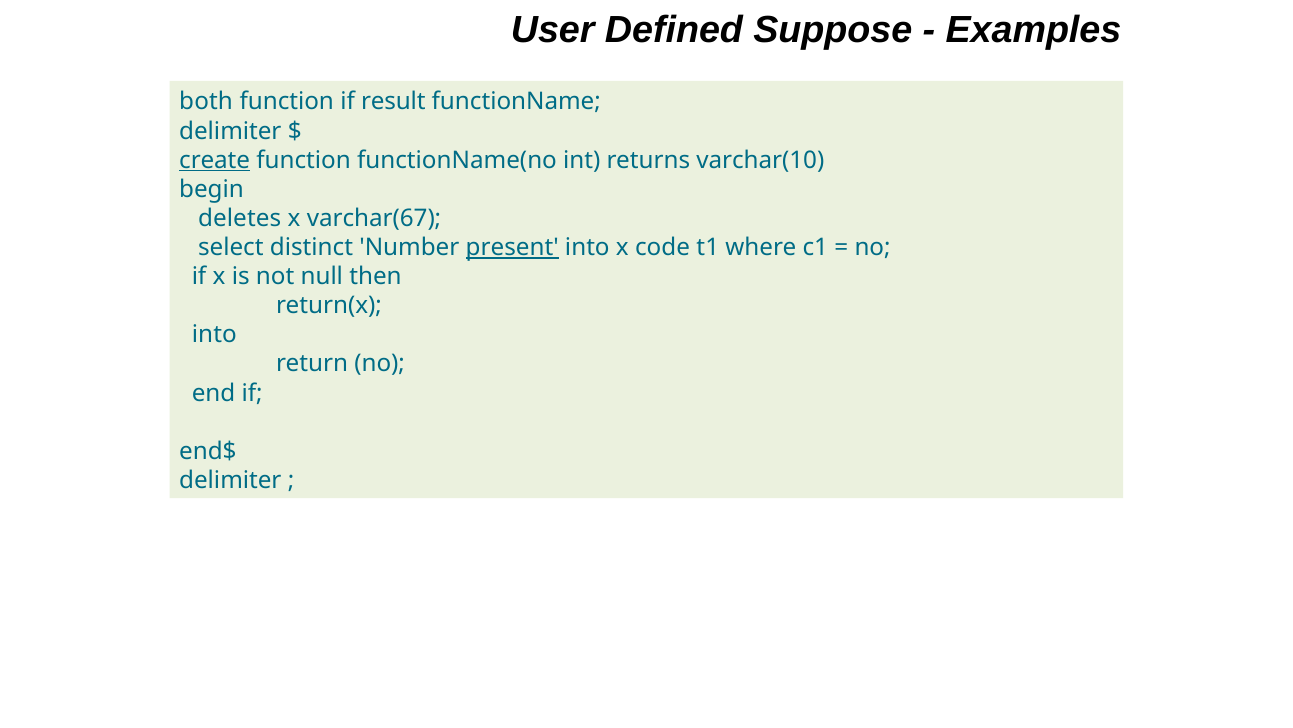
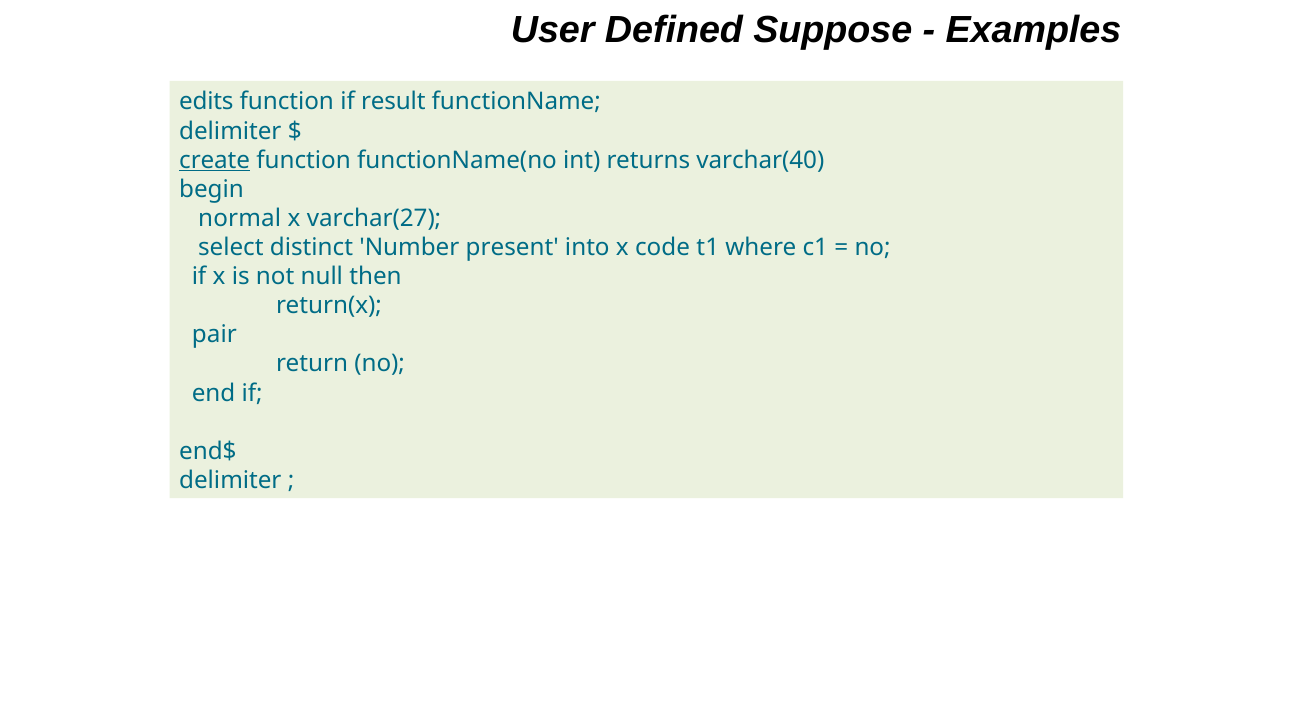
both: both -> edits
varchar(10: varchar(10 -> varchar(40
deletes: deletes -> normal
varchar(67: varchar(67 -> varchar(27
present underline: present -> none
into at (214, 335): into -> pair
